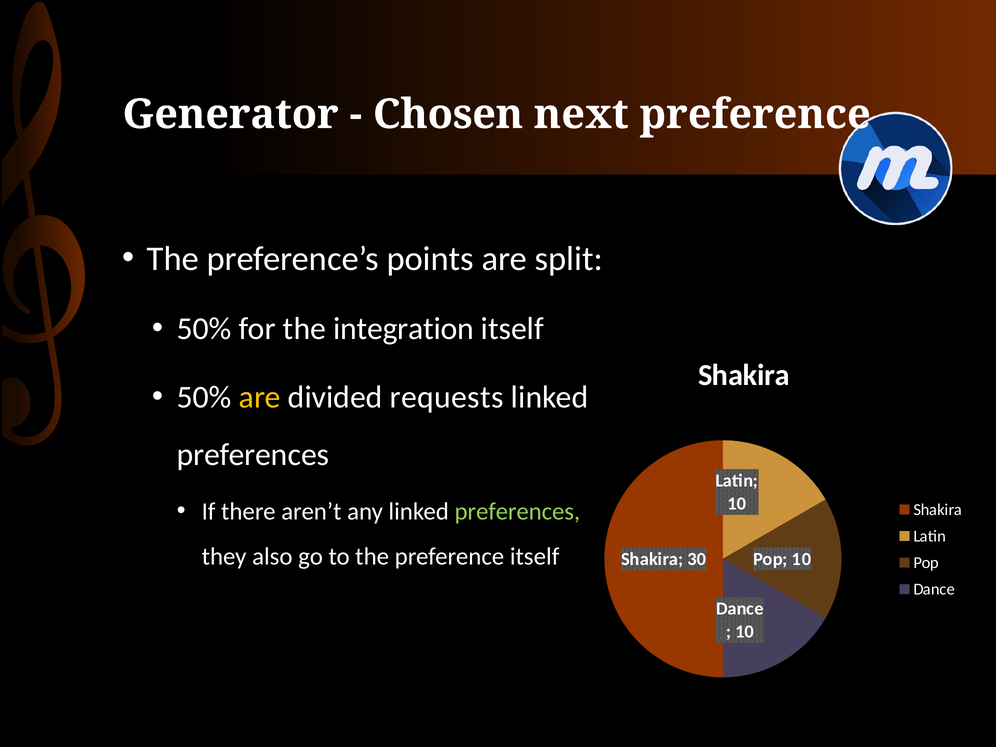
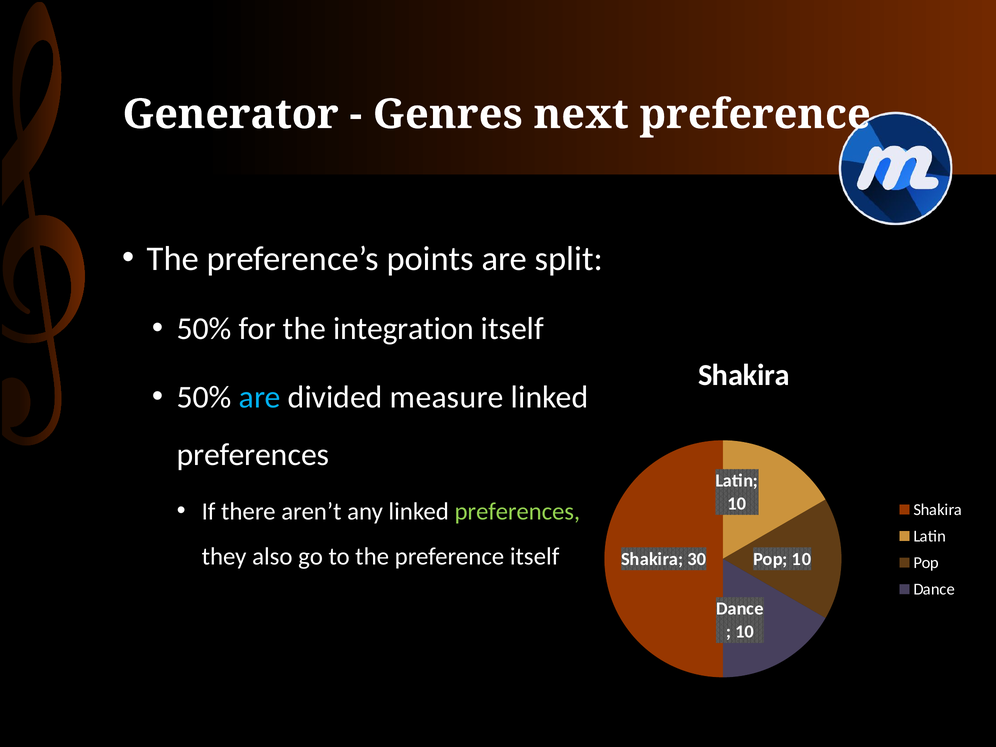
Chosen: Chosen -> Genres
are at (260, 397) colour: yellow -> light blue
requests: requests -> measure
